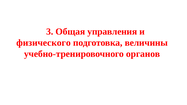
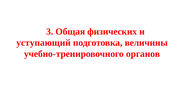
управления: управления -> физических
физического: физического -> уступающий
